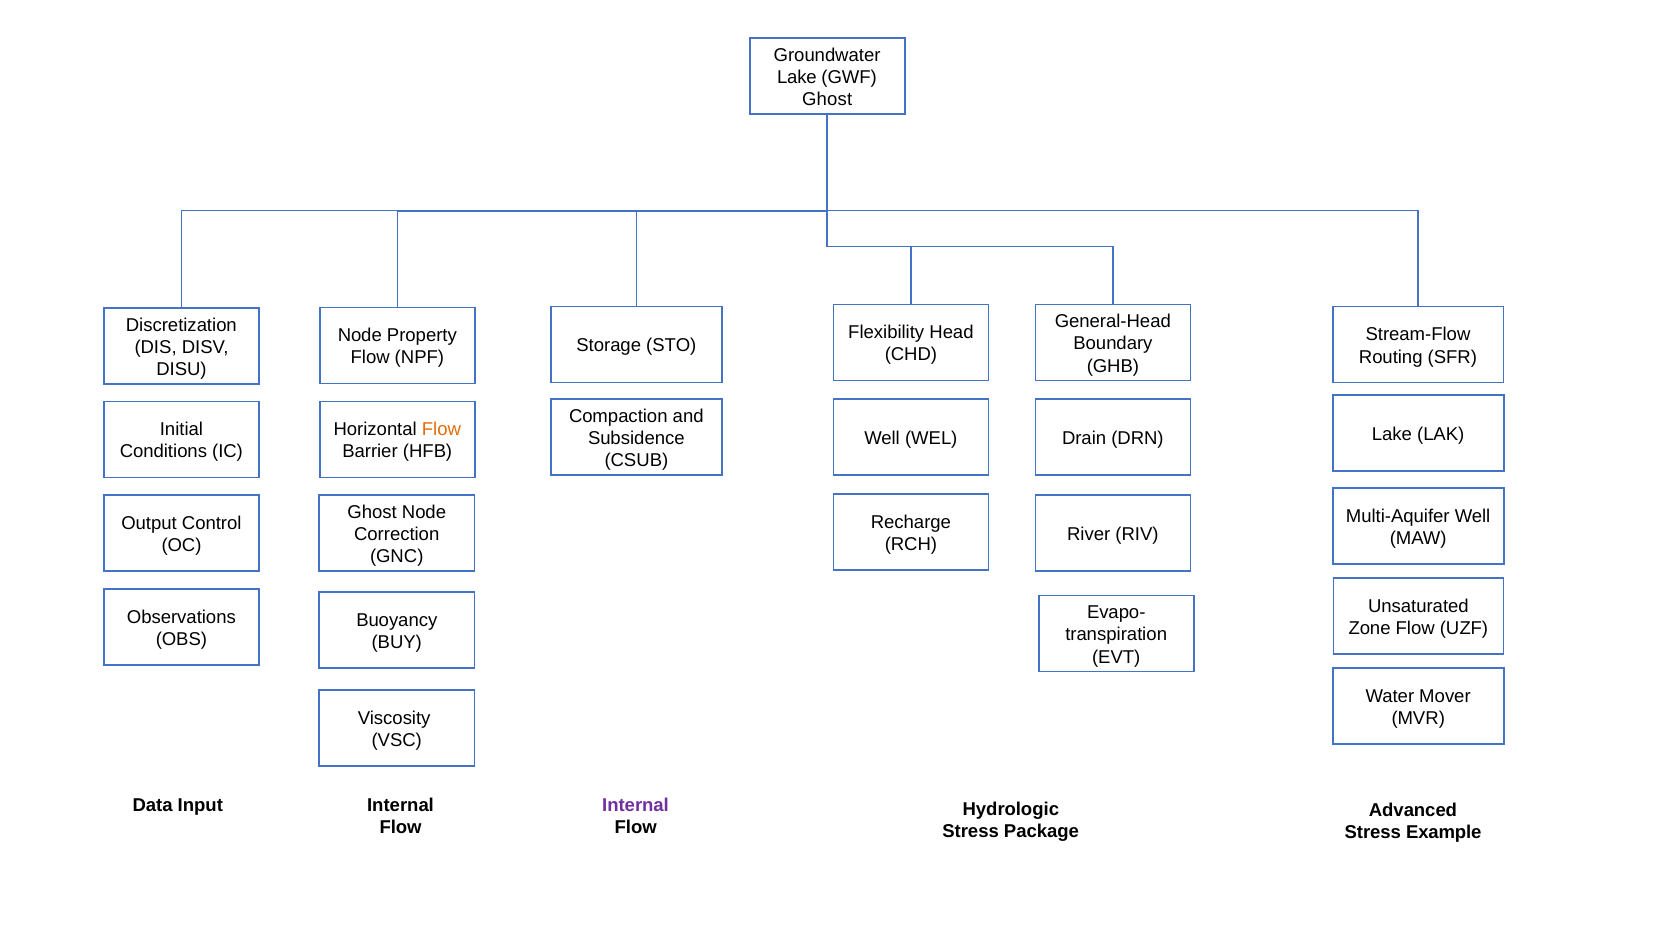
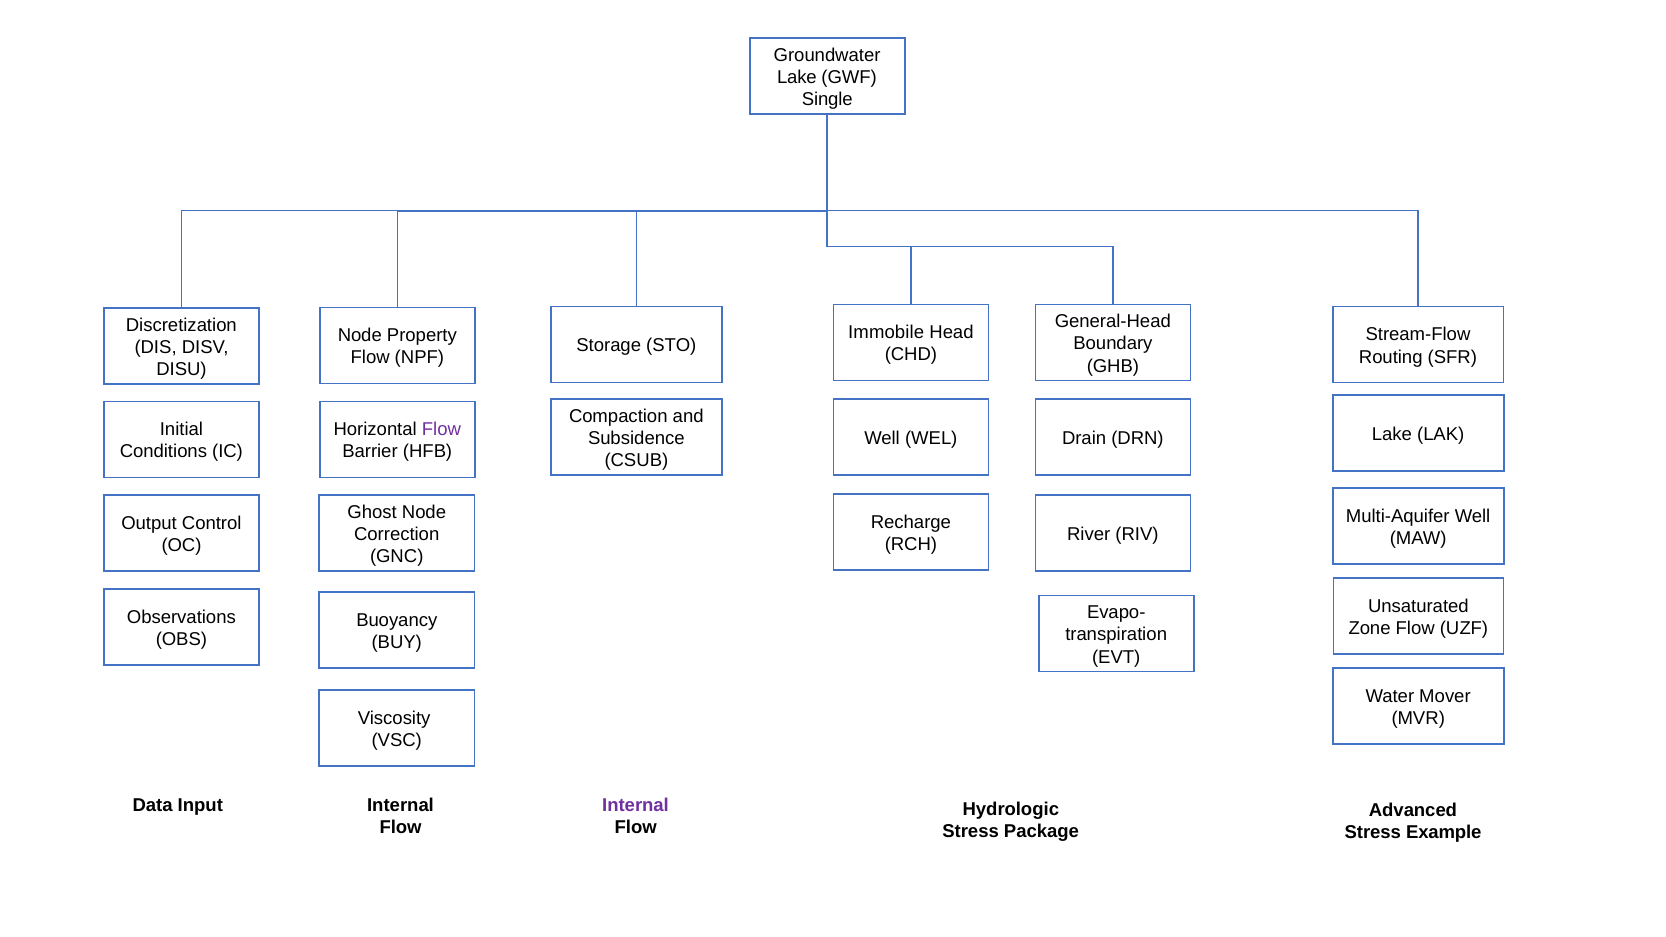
Ghost at (827, 100): Ghost -> Single
Flexibility: Flexibility -> Immobile
Flow at (441, 430) colour: orange -> purple
